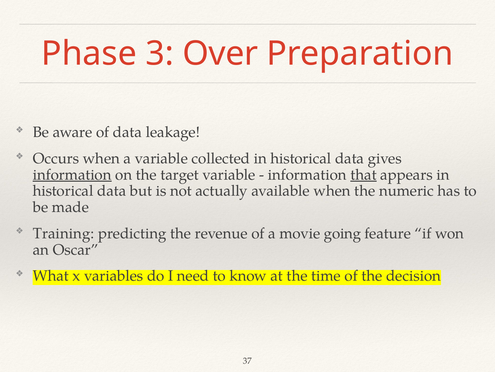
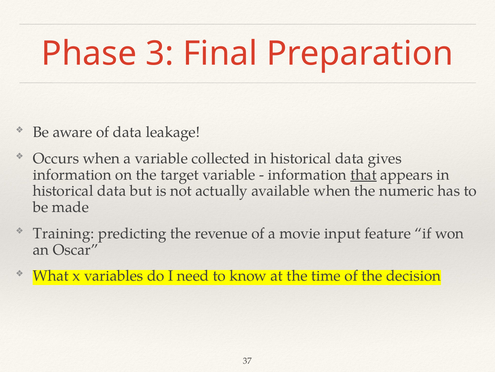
Over: Over -> Final
information at (72, 174) underline: present -> none
going: going -> input
